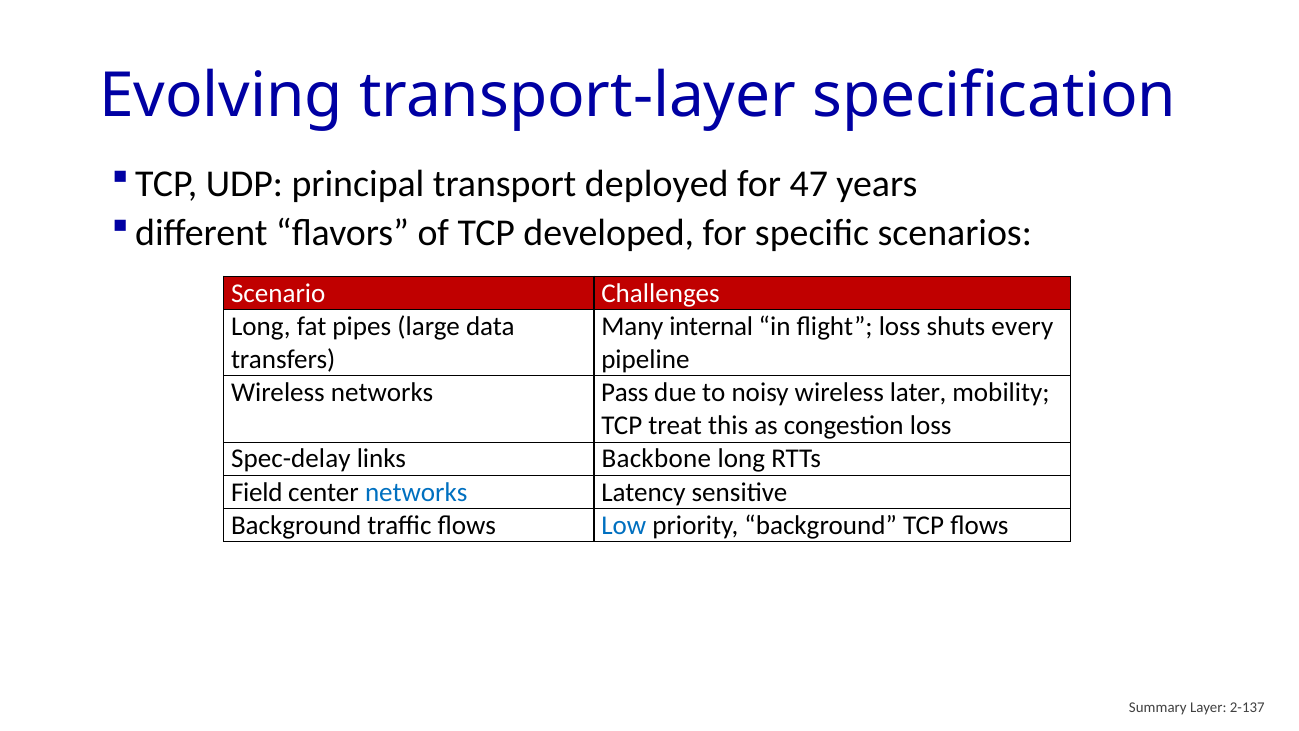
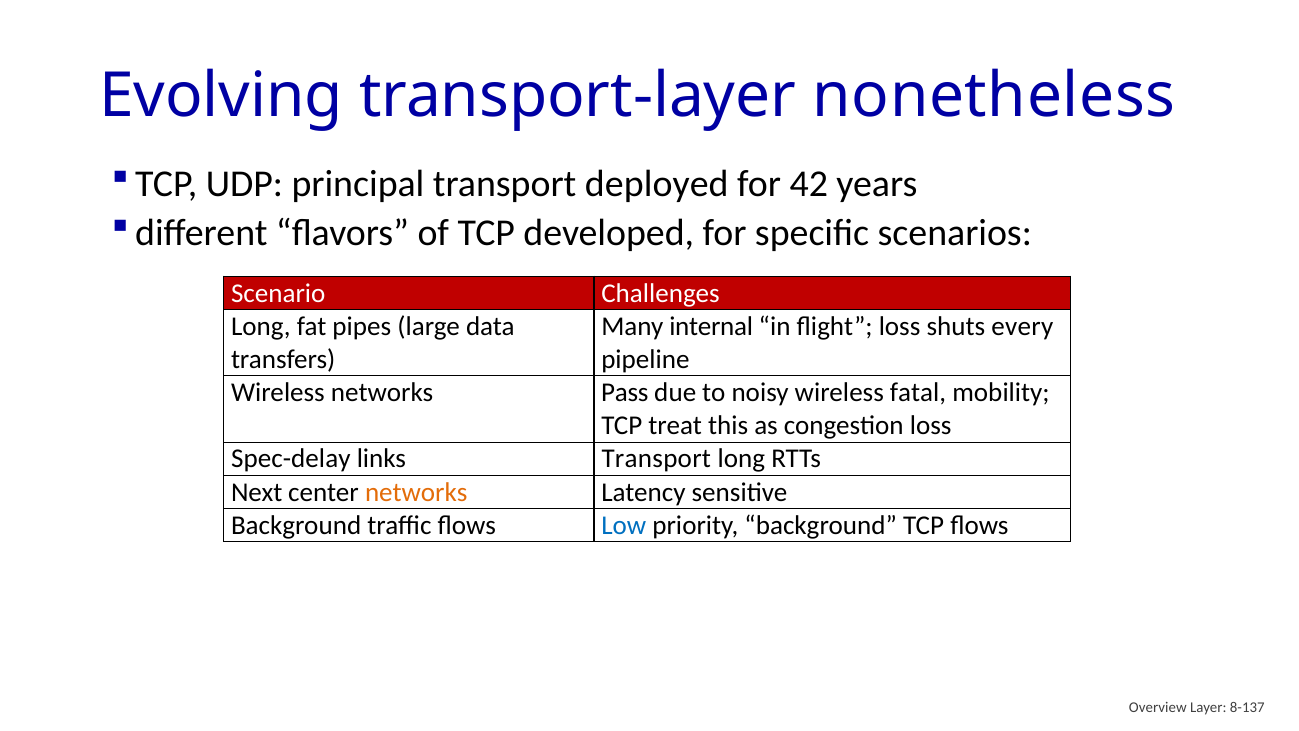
specification: specification -> nonetheless
47: 47 -> 42
later: later -> fatal
links Backbone: Backbone -> Transport
Field: Field -> Next
networks at (416, 492) colour: blue -> orange
Summary: Summary -> Overview
2-137: 2-137 -> 8-137
